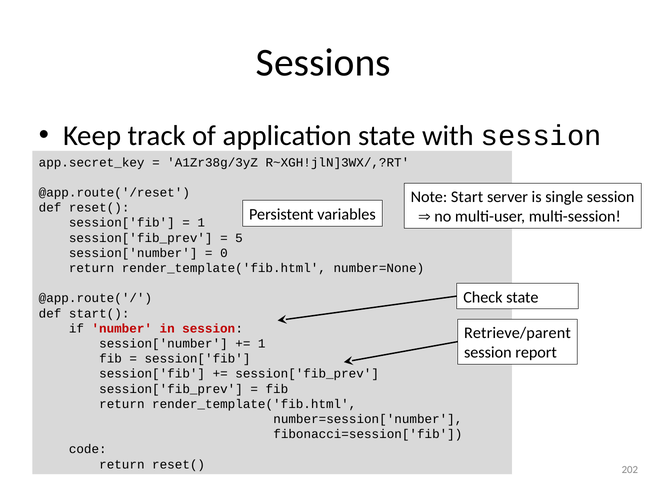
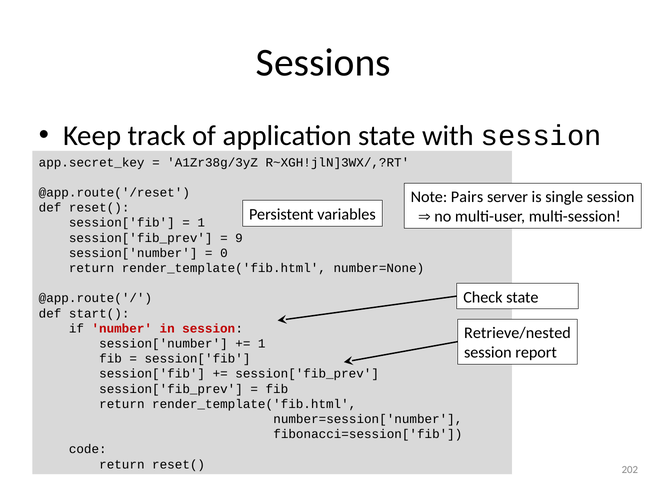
Start: Start -> Pairs
5: 5 -> 9
Retrieve/parent: Retrieve/parent -> Retrieve/nested
